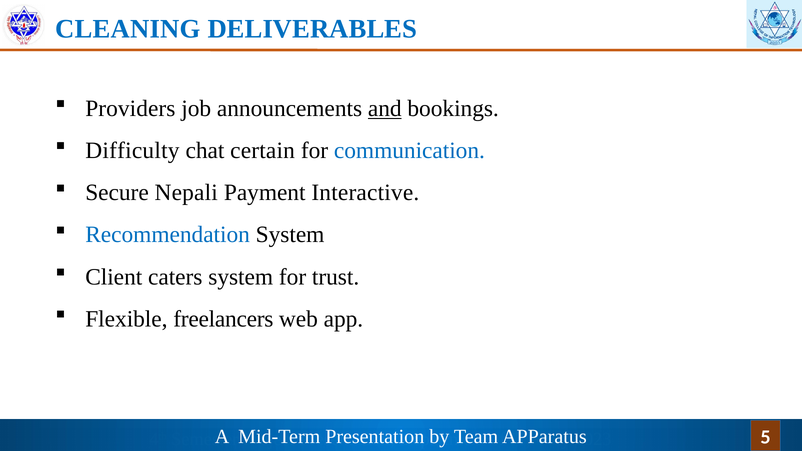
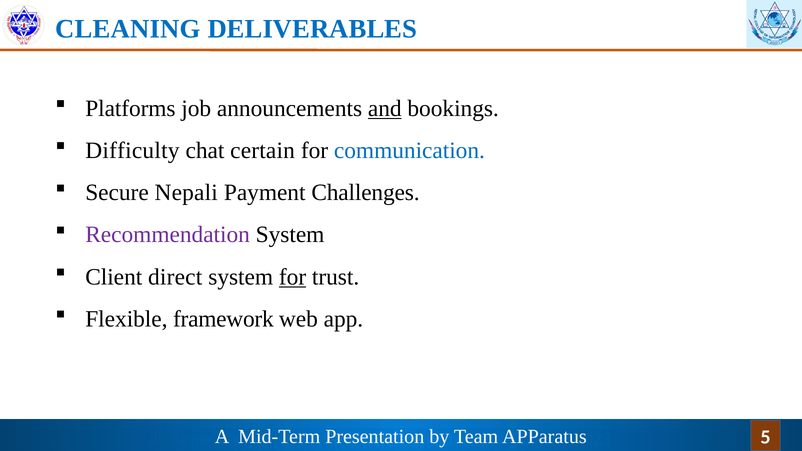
Providers: Providers -> Platforms
Interactive: Interactive -> Challenges
Recommendation colour: blue -> purple
caters: caters -> direct
for at (293, 277) underline: none -> present
freelancers: freelancers -> framework
